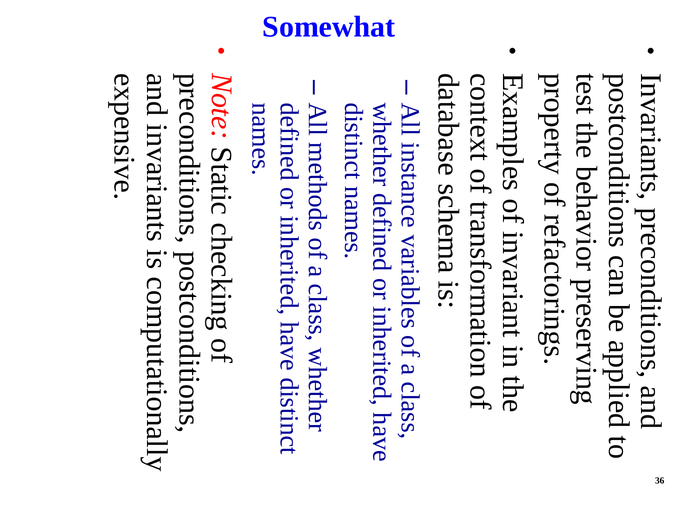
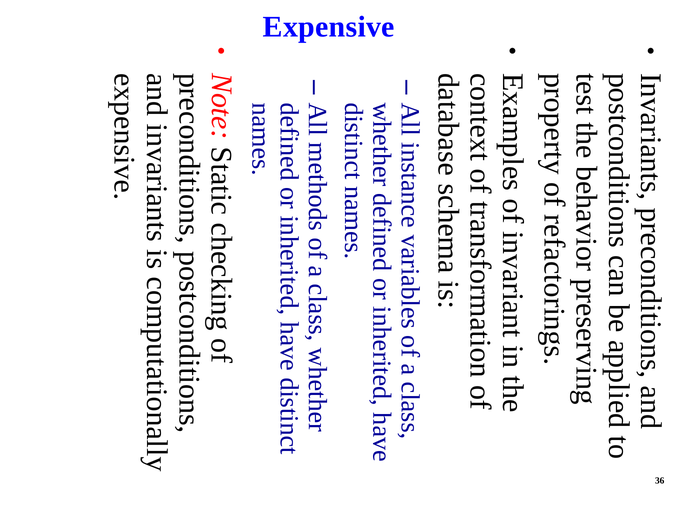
Somewhat: Somewhat -> Expensive
